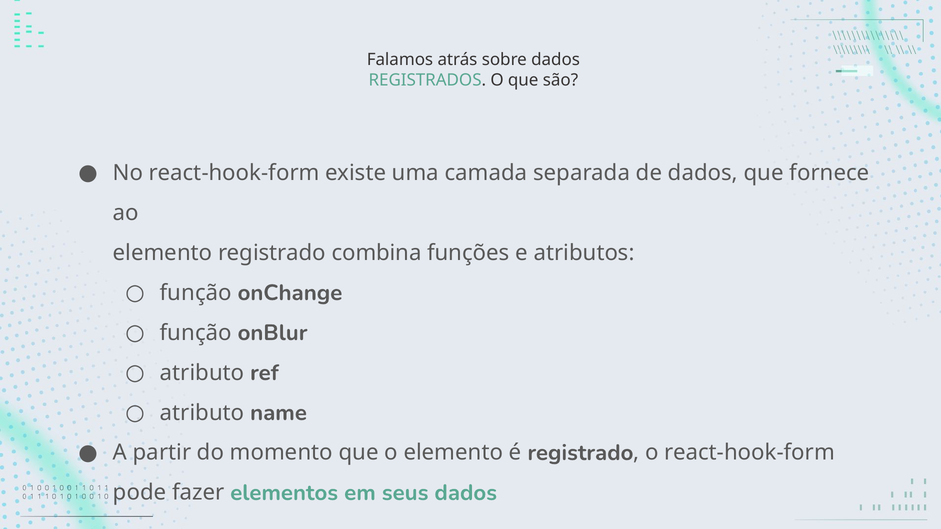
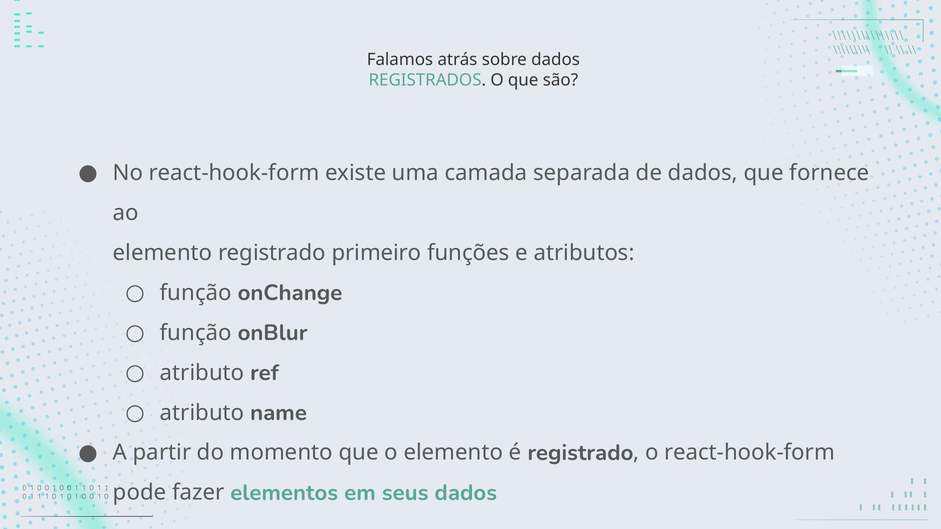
combina: combina -> primeiro
